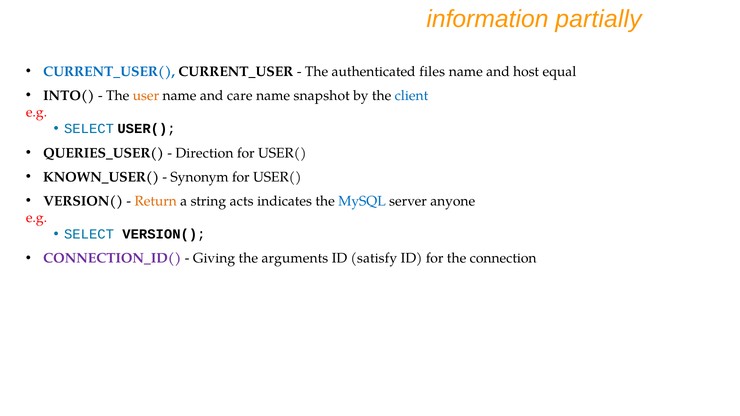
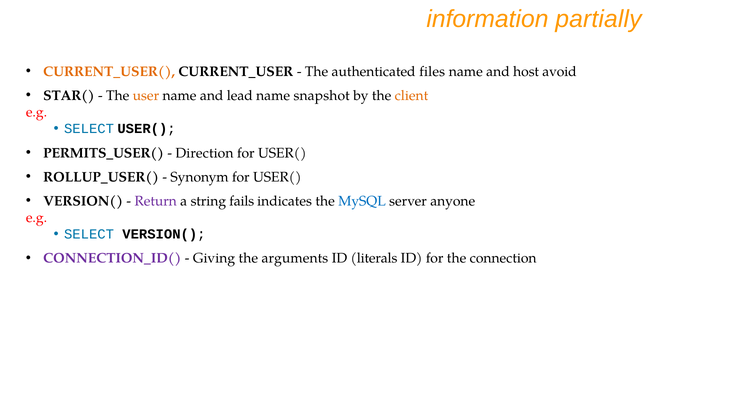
CURRENT_USER( colour: blue -> orange
equal: equal -> avoid
INTO(: INTO( -> STAR(
care: care -> lead
client colour: blue -> orange
QUERIES_USER(: QUERIES_USER( -> PERMITS_USER(
KNOWN_USER(: KNOWN_USER( -> ROLLUP_USER(
Return colour: orange -> purple
acts: acts -> fails
satisfy: satisfy -> literals
